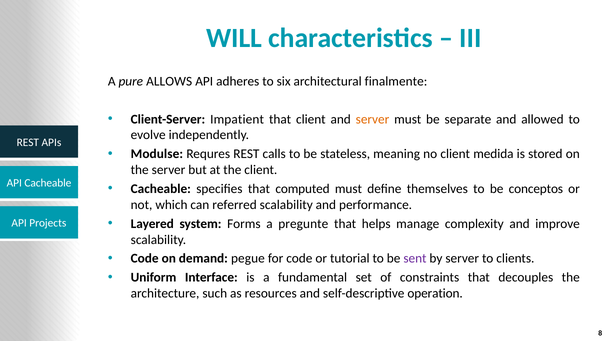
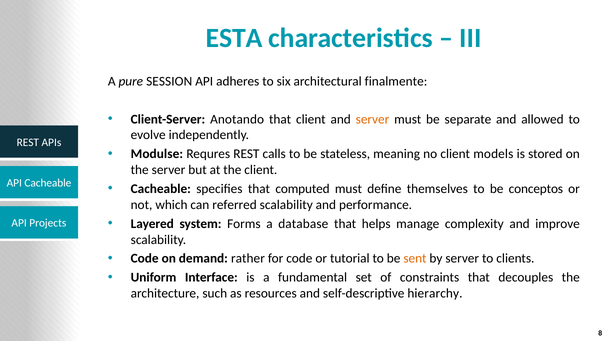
WILL: WILL -> ESTA
ALLOWS: ALLOWS -> SESSION
Impatient: Impatient -> Anotando
medida: medida -> models
pregunte: pregunte -> database
pegue: pegue -> rather
sent colour: purple -> orange
operation: operation -> hierarchy
